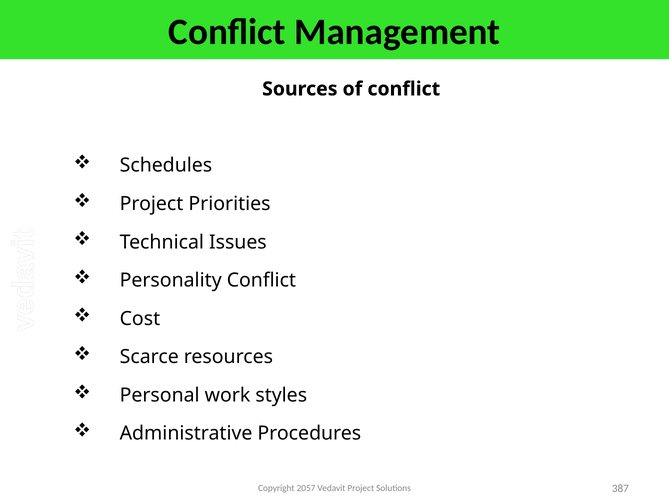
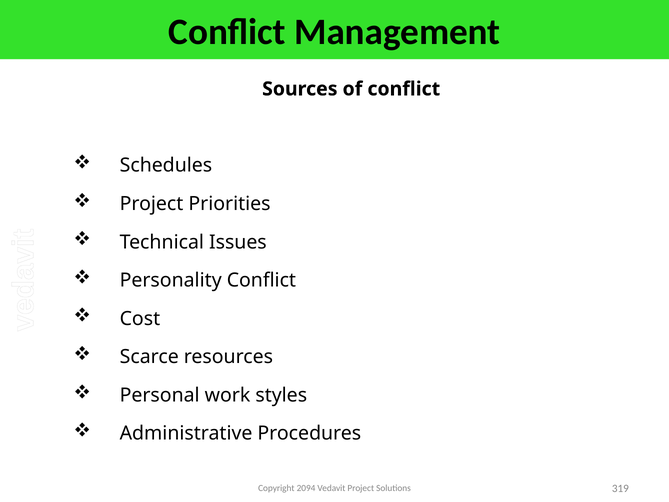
2057: 2057 -> 2094
387: 387 -> 319
